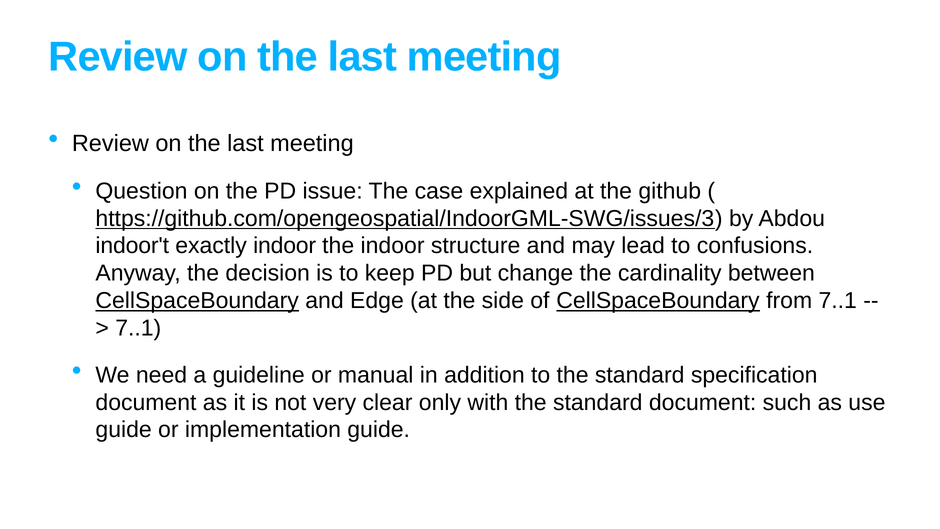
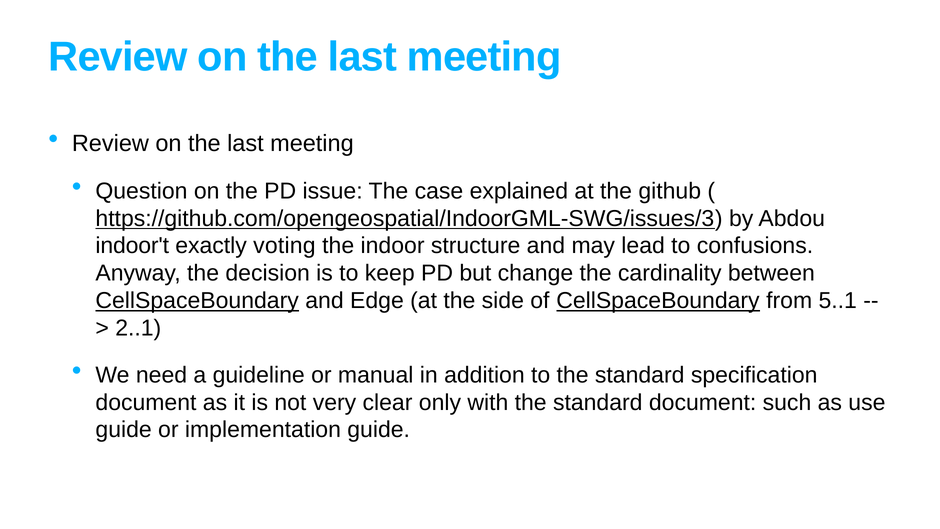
exactly indoor: indoor -> voting
from 7..1: 7..1 -> 5..1
7..1 at (138, 328): 7..1 -> 2..1
